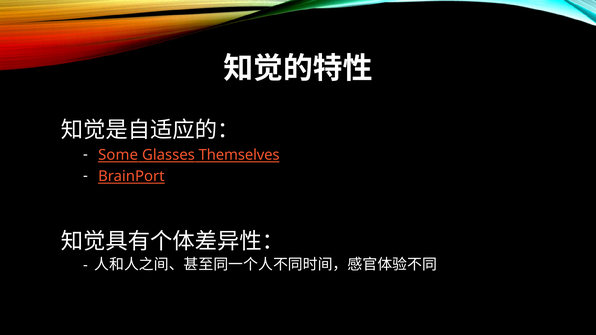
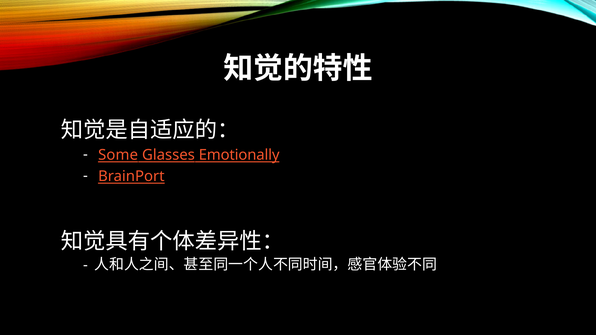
Themselves: Themselves -> Emotionally
